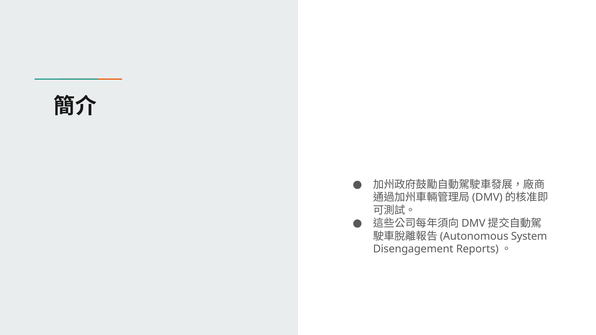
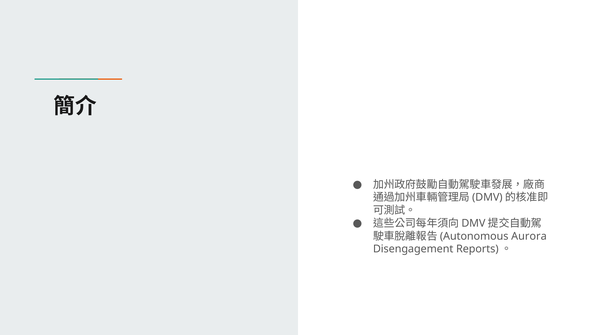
System: System -> Aurora
